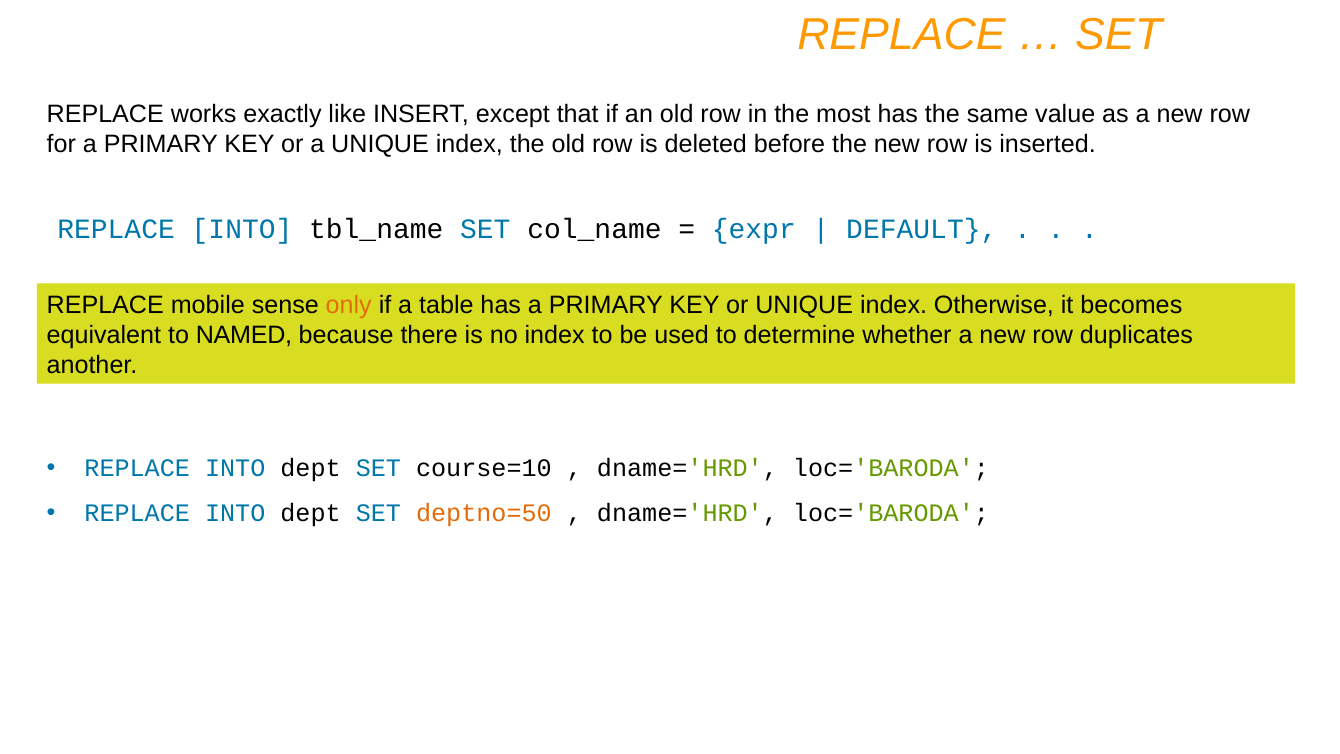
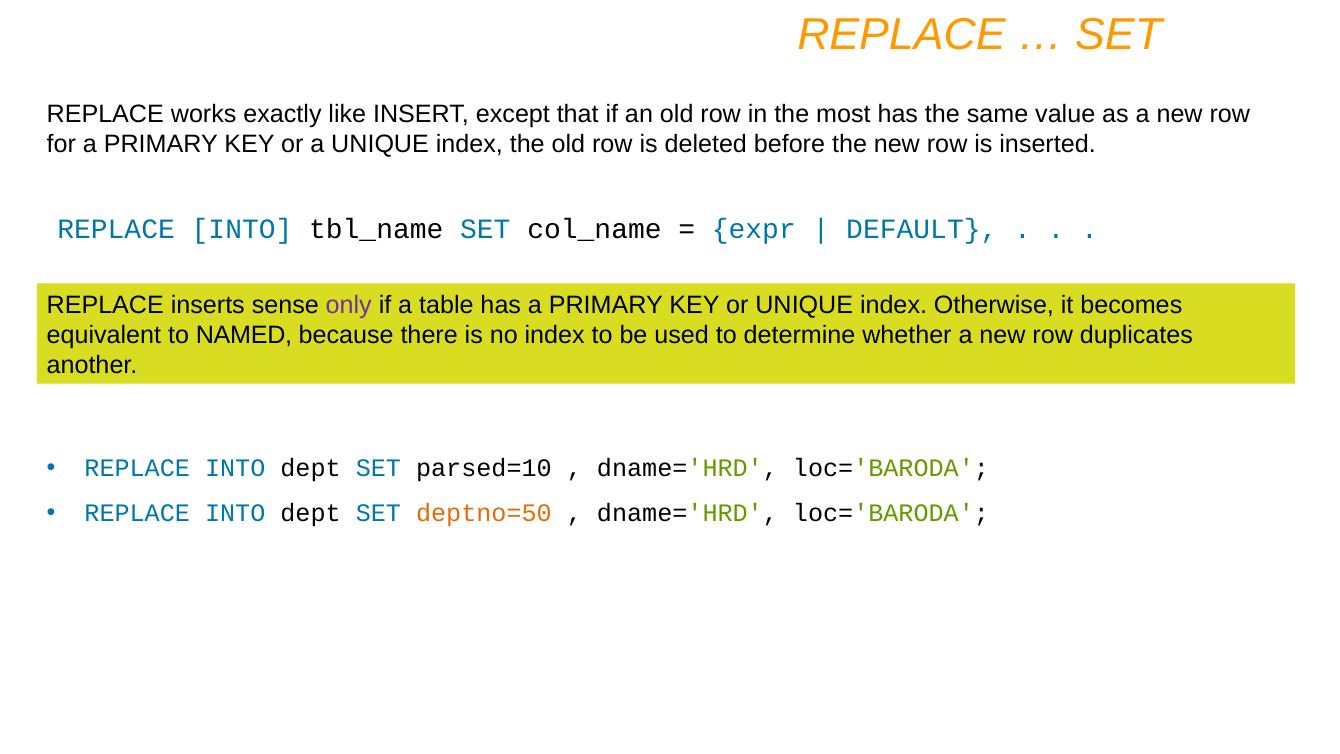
mobile: mobile -> inserts
only colour: orange -> purple
course=10: course=10 -> parsed=10
